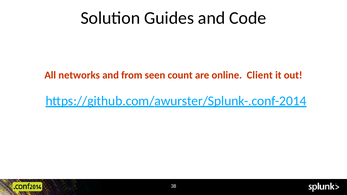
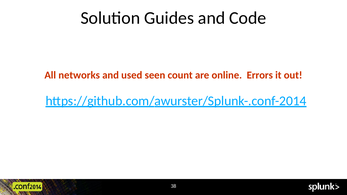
from: from -> used
Client: Client -> Errors
